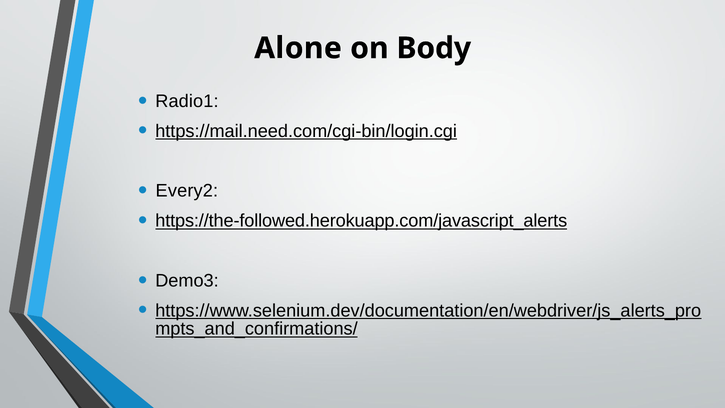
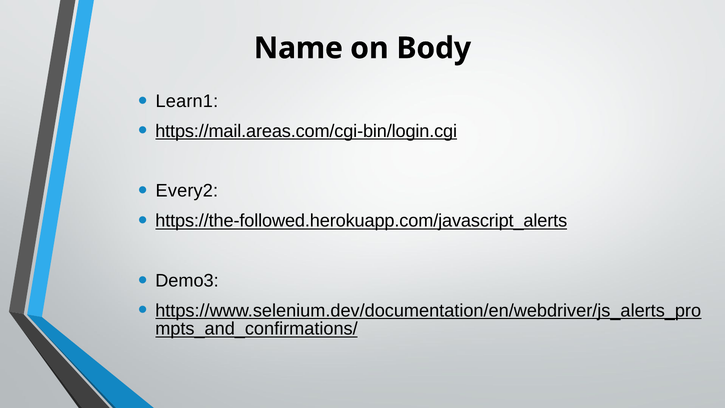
Alone: Alone -> Name
Radio1: Radio1 -> Learn1
https://mail.need.com/cgi-bin/login.cgi: https://mail.need.com/cgi-bin/login.cgi -> https://mail.areas.com/cgi-bin/login.cgi
